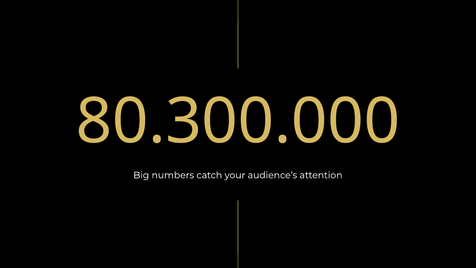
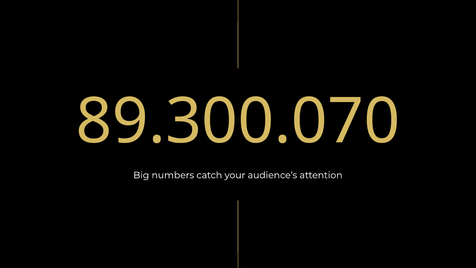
80.300.000: 80.300.000 -> 89.300.070
